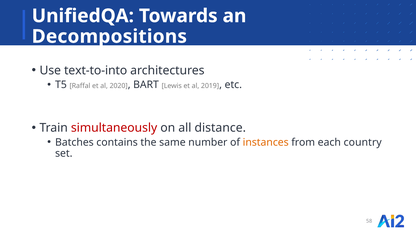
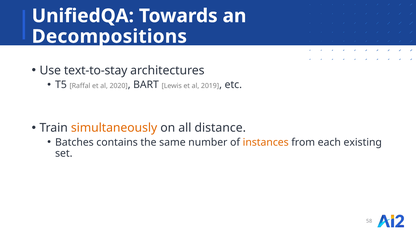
text-to-into: text-to-into -> text-to-stay
simultaneously colour: red -> orange
country: country -> existing
